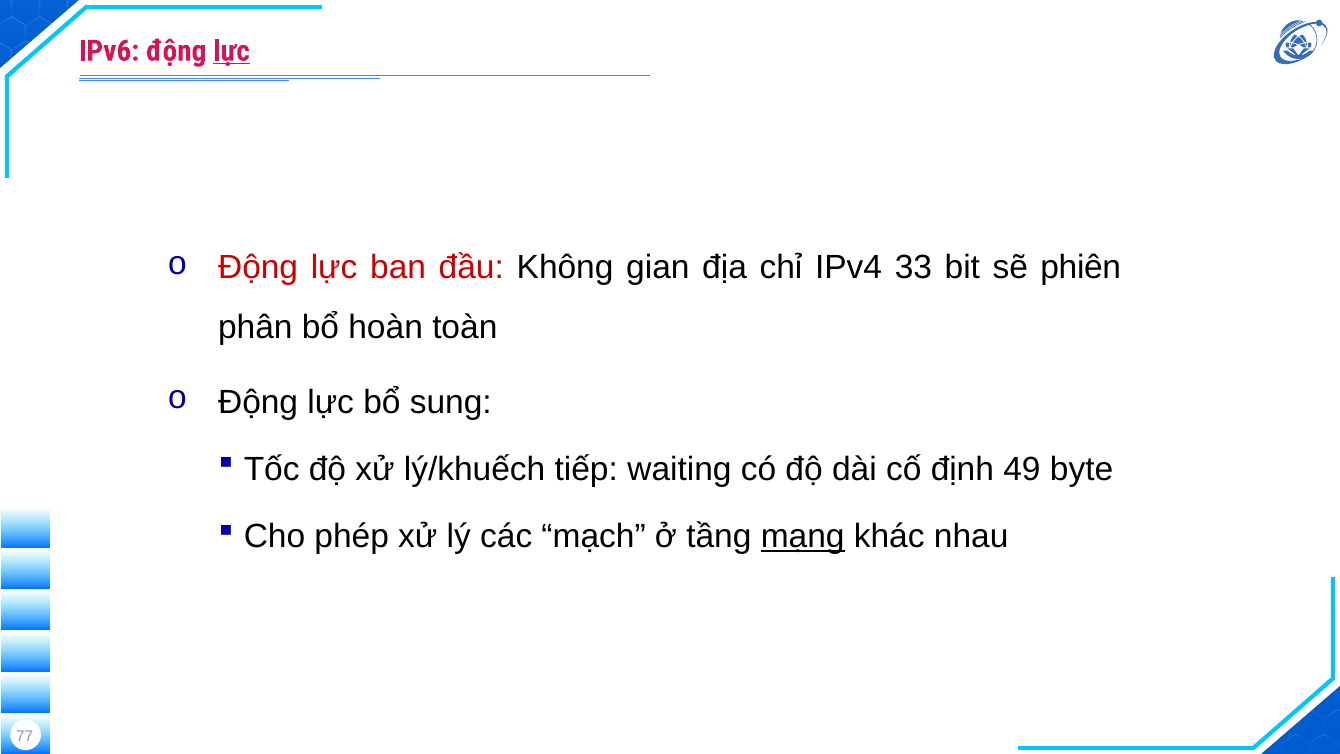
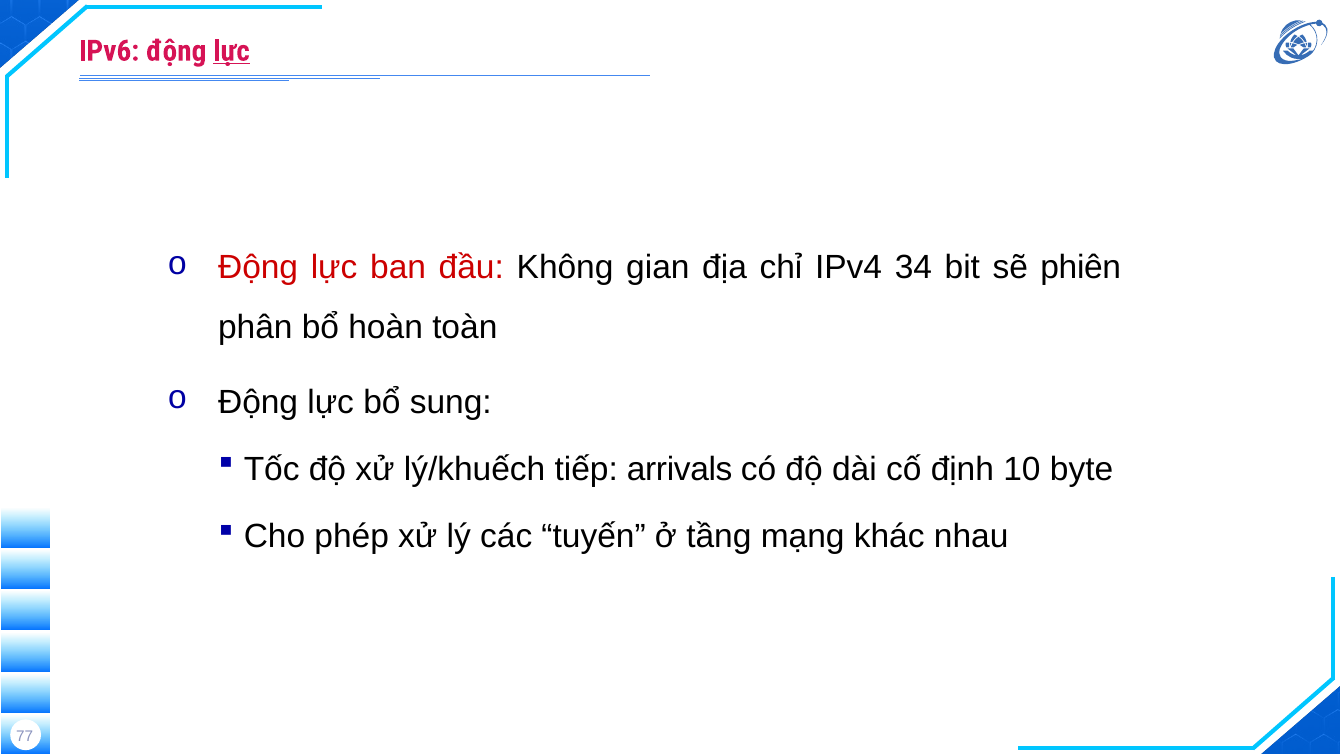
33: 33 -> 34
waiting: waiting -> arrivals
49: 49 -> 10
mạch: mạch -> tuyến
mạng underline: present -> none
